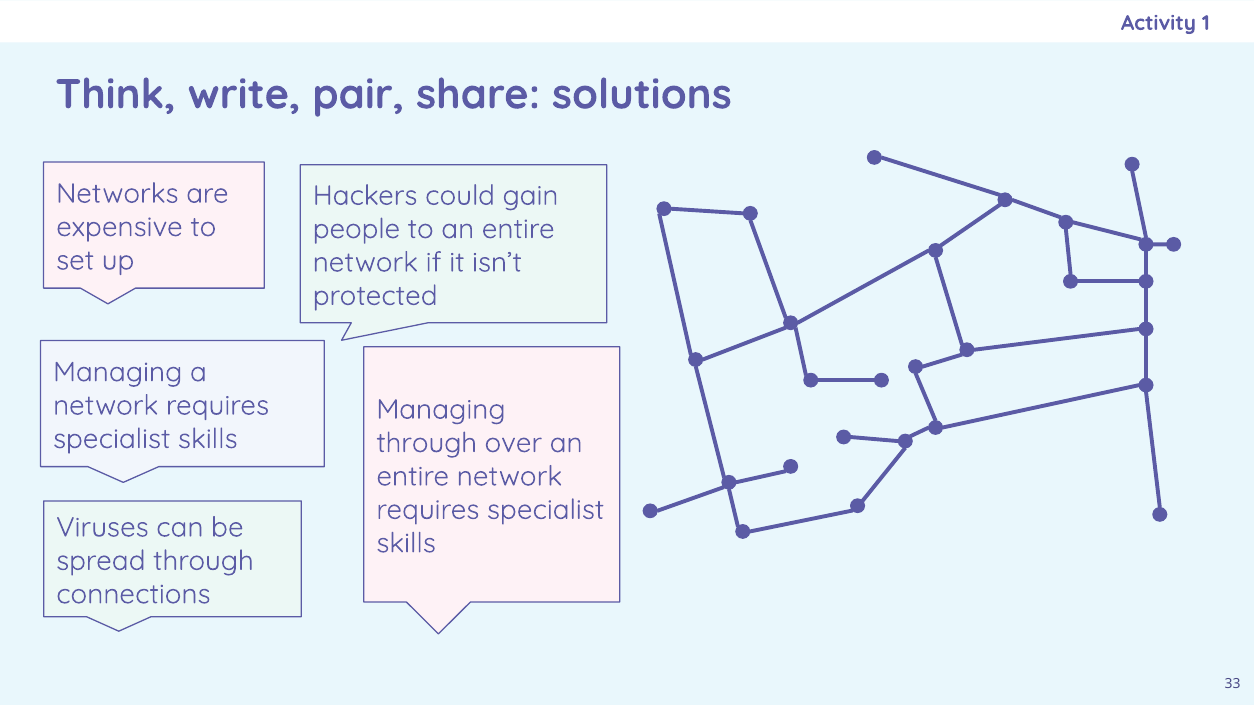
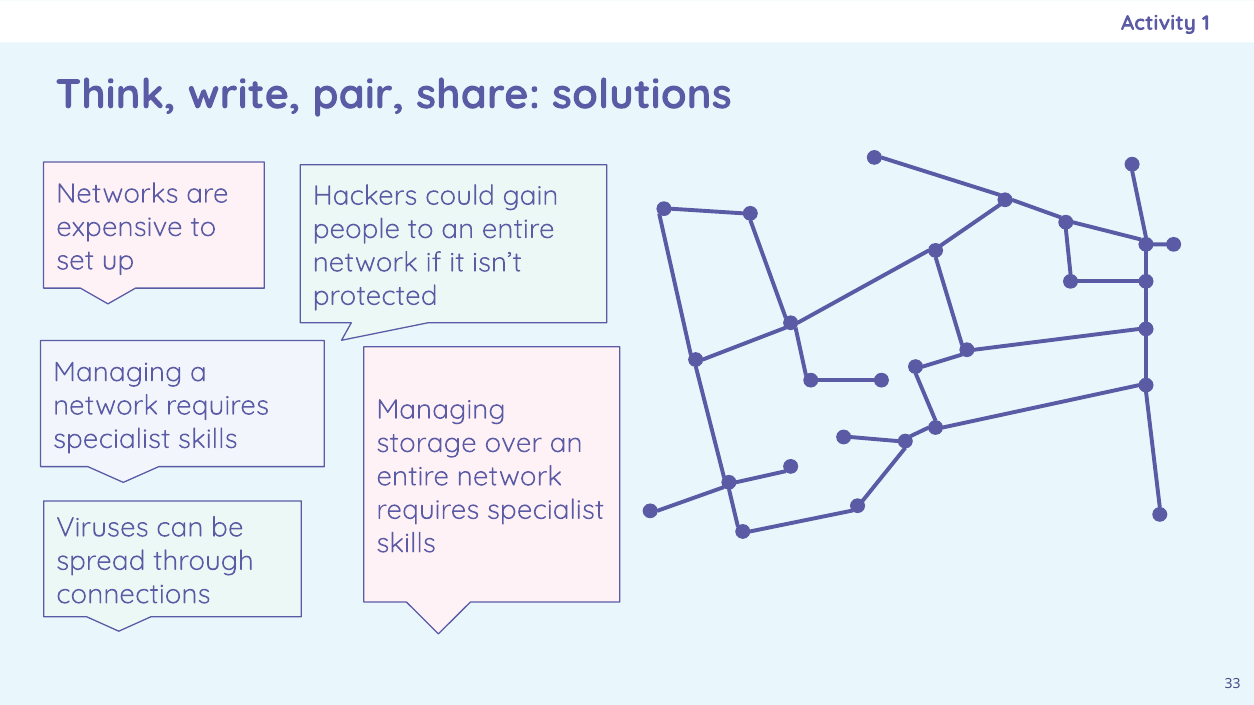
through at (427, 443): through -> storage
